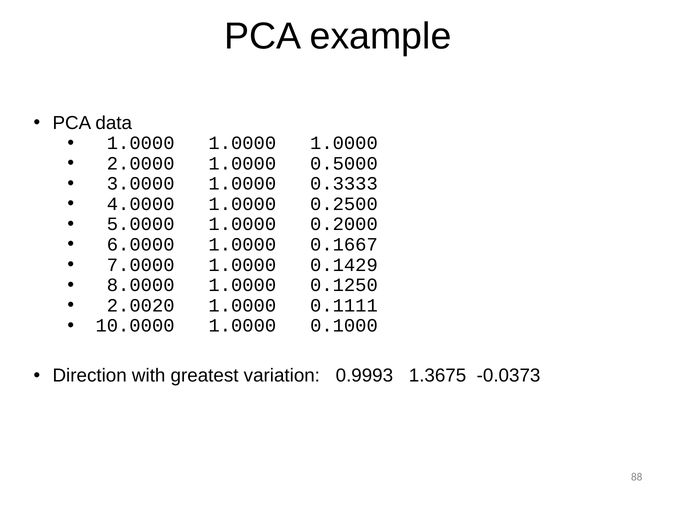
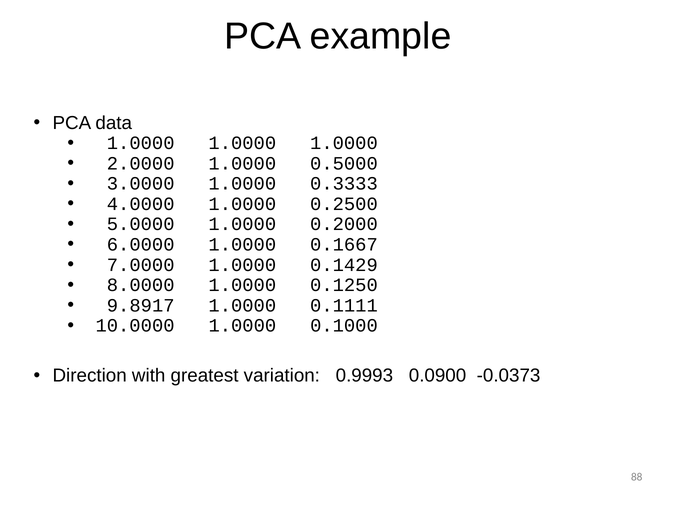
2.0020: 2.0020 -> 9.8917
1.3675: 1.3675 -> 0.0900
